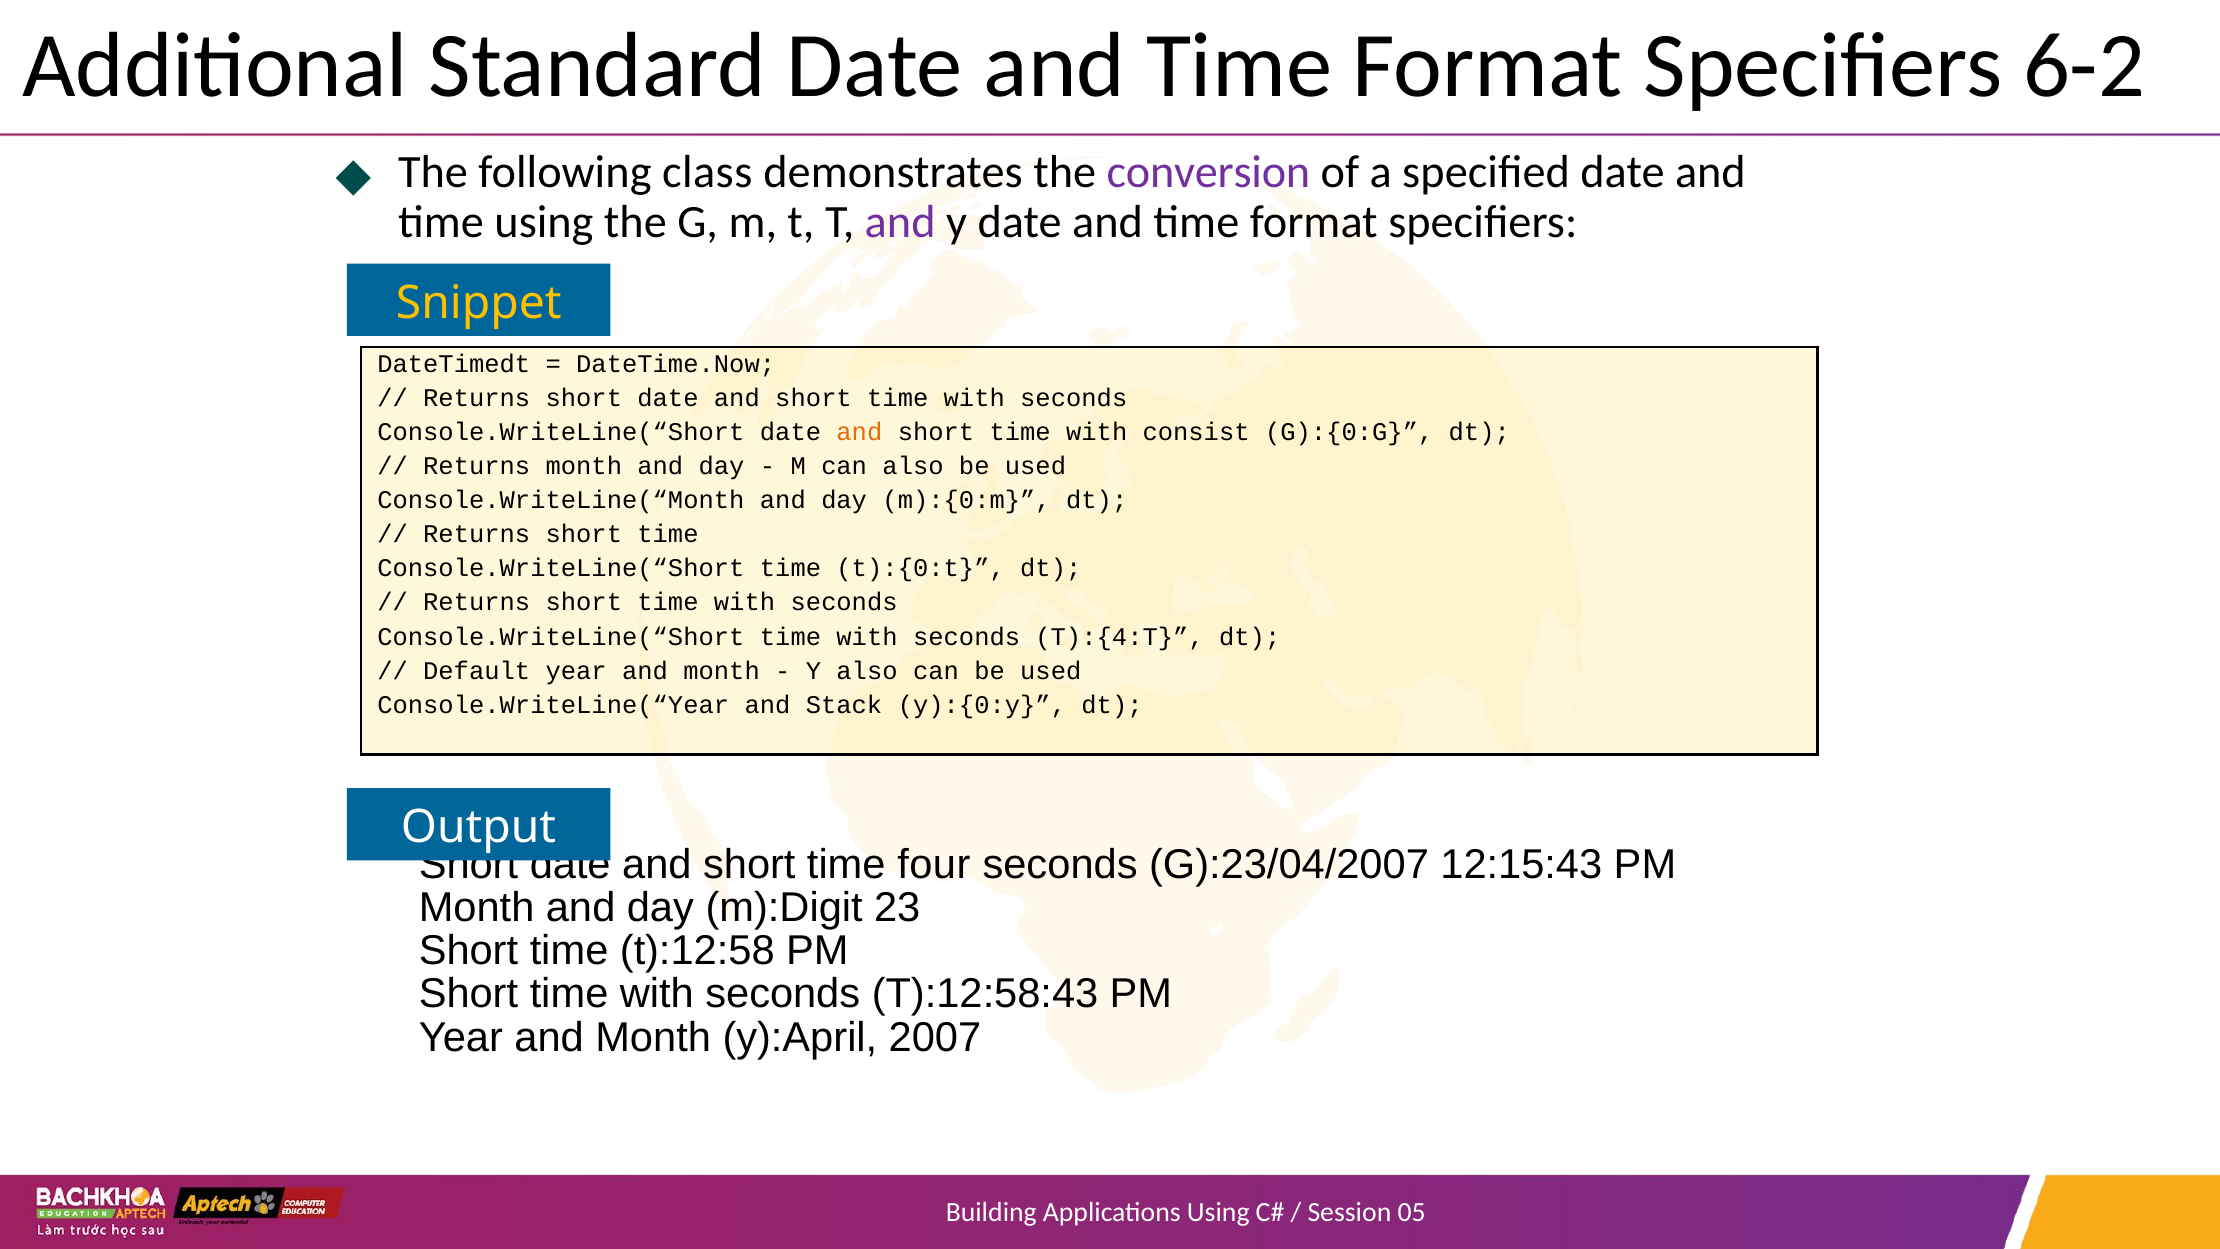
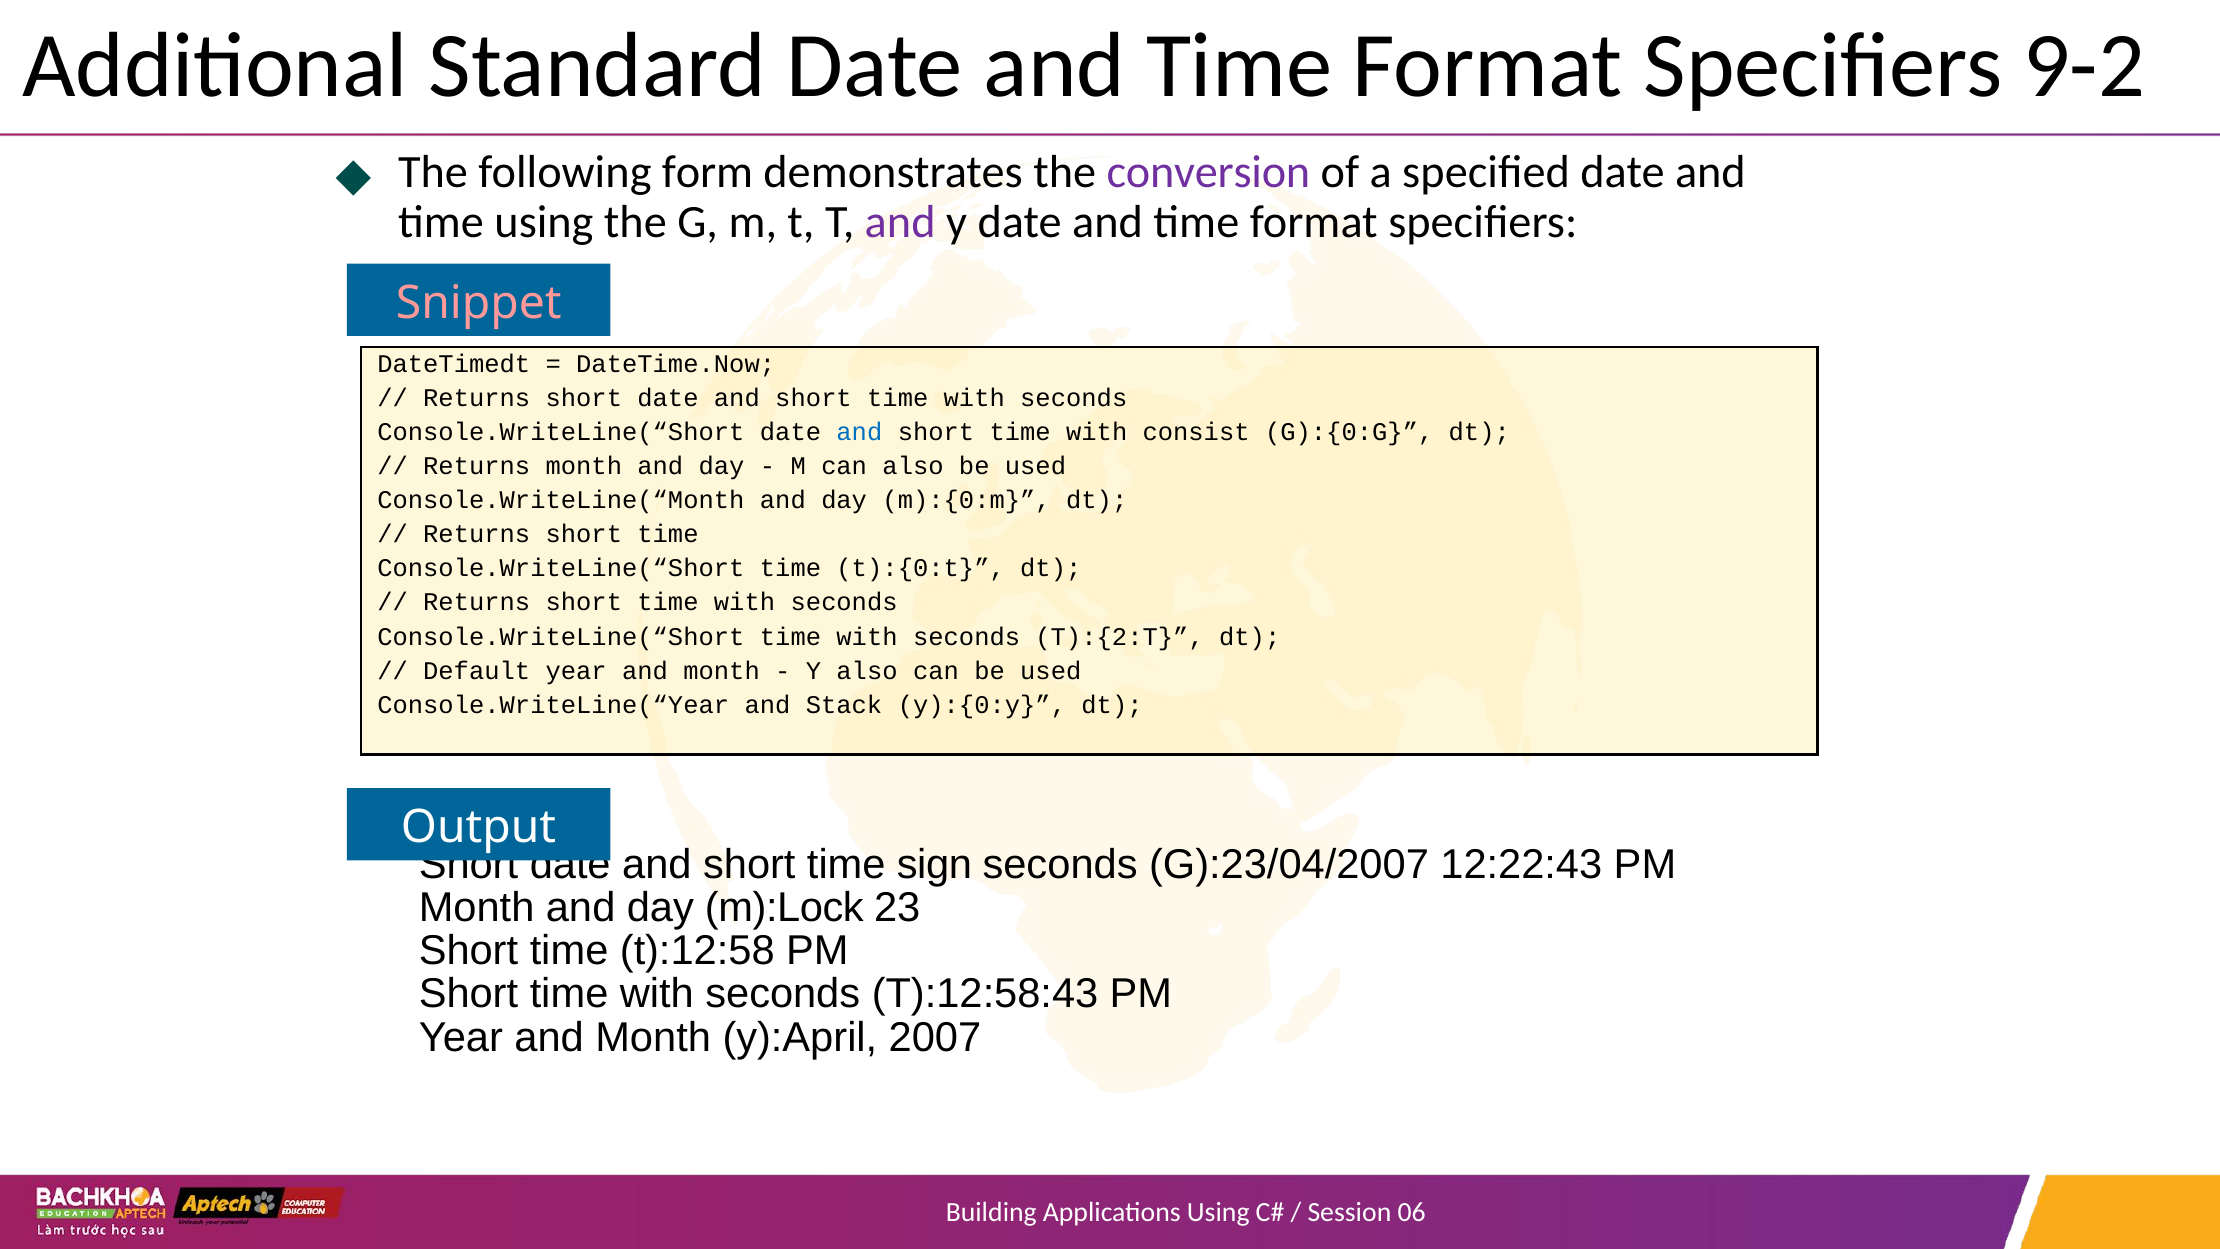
6-2: 6-2 -> 9-2
class: class -> form
Snippet colour: yellow -> pink
and at (859, 432) colour: orange -> blue
T):{4:T: T):{4:T -> T):{2:T
four: four -> sign
12:15:43: 12:15:43 -> 12:22:43
m):Digit: m):Digit -> m):Lock
05: 05 -> 06
